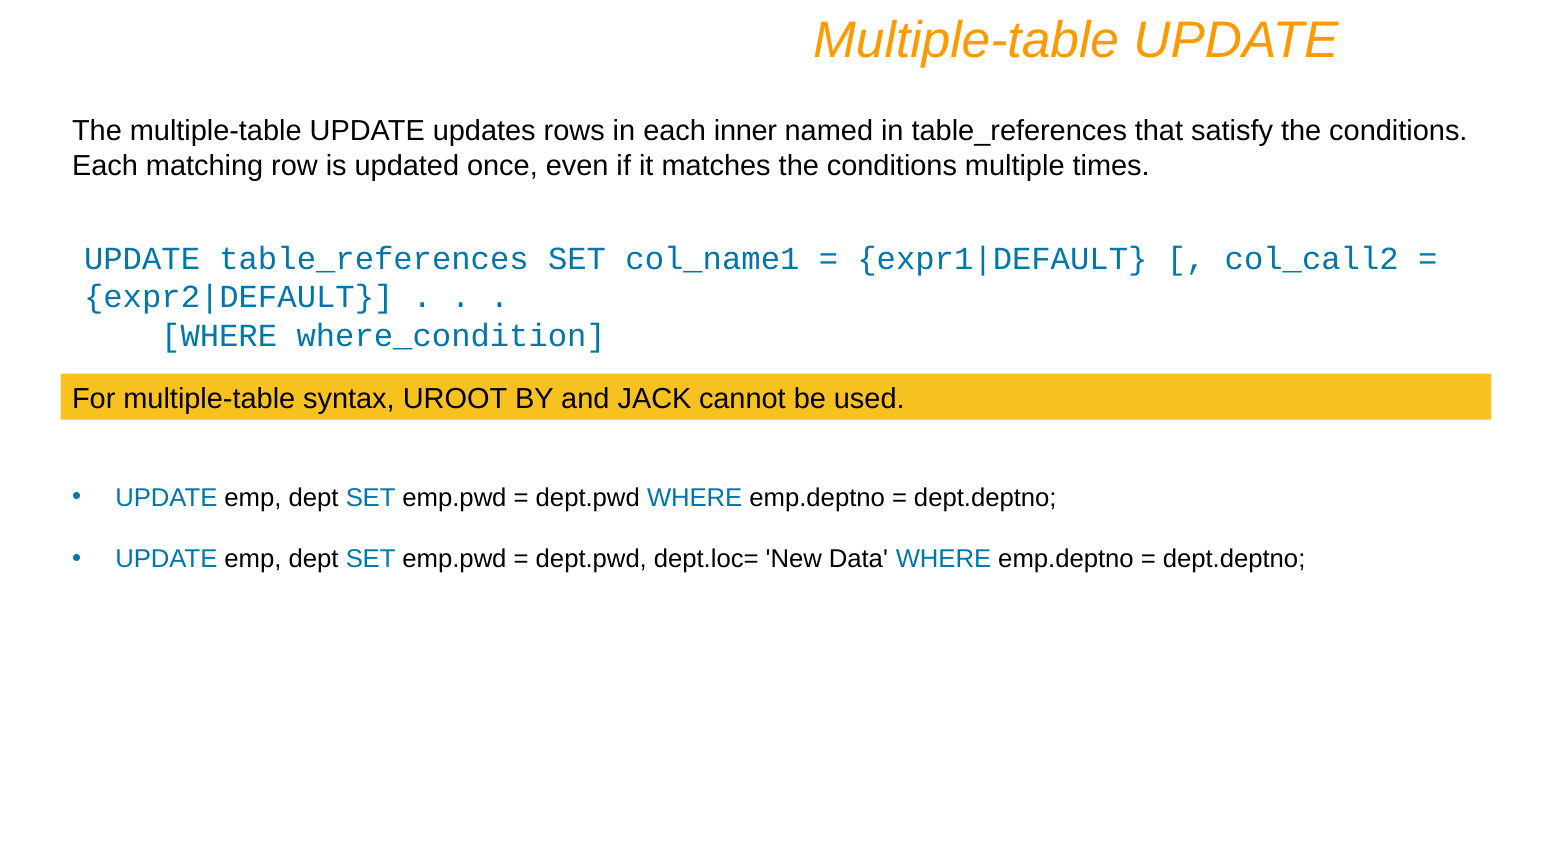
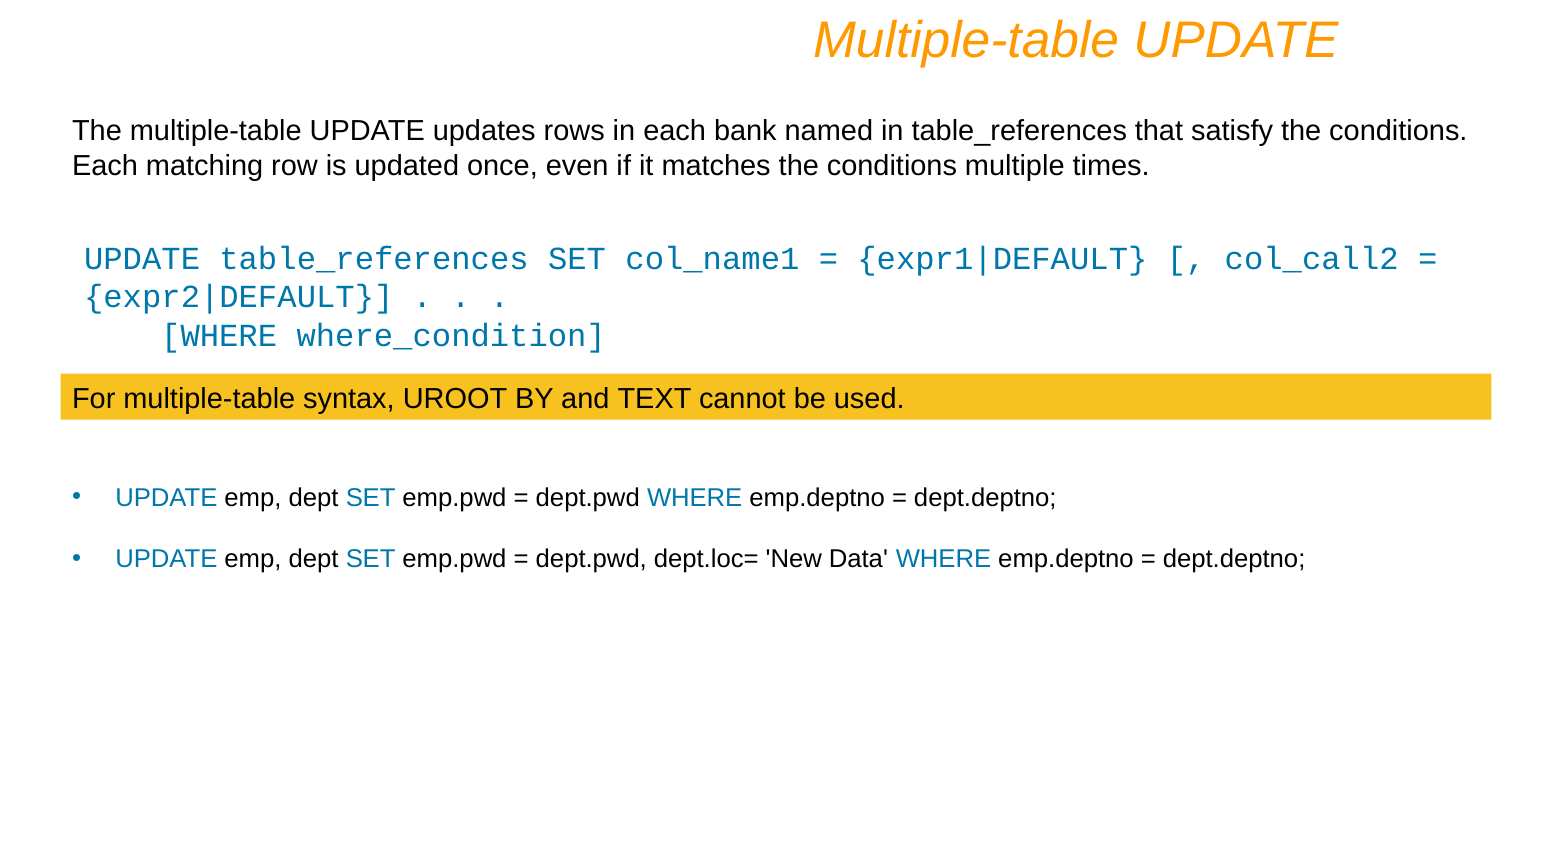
inner: inner -> bank
JACK: JACK -> TEXT
